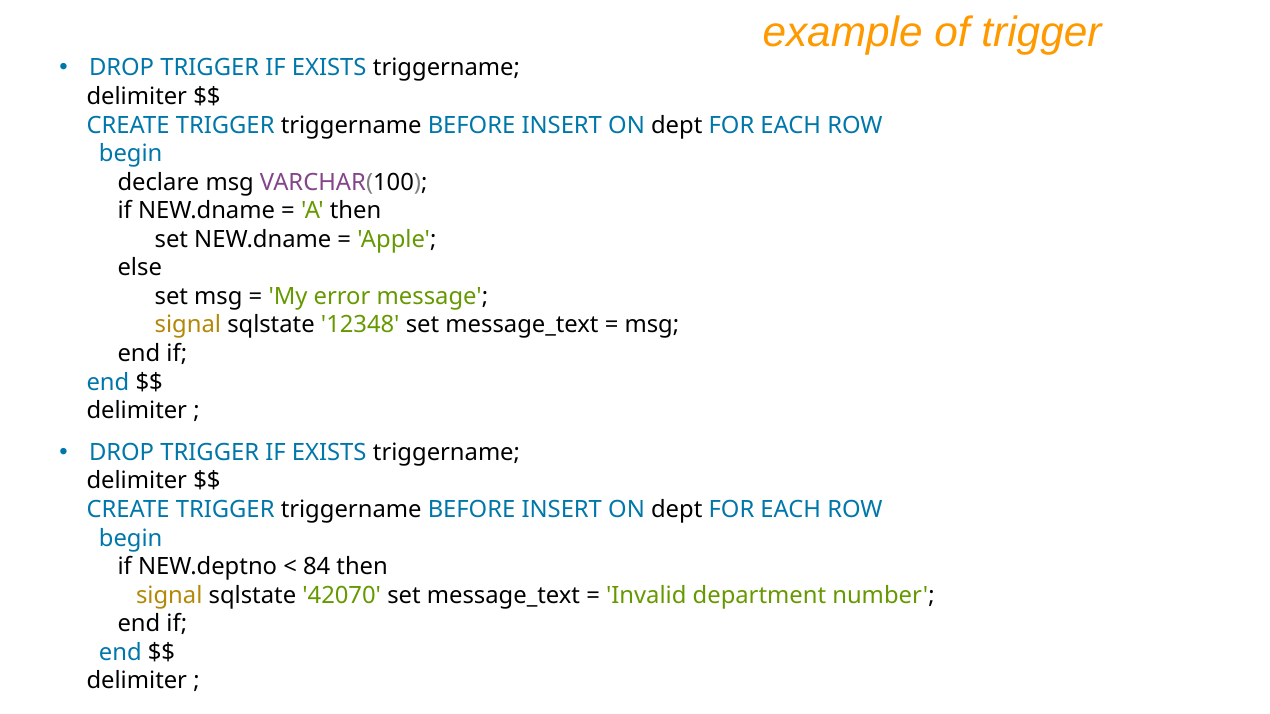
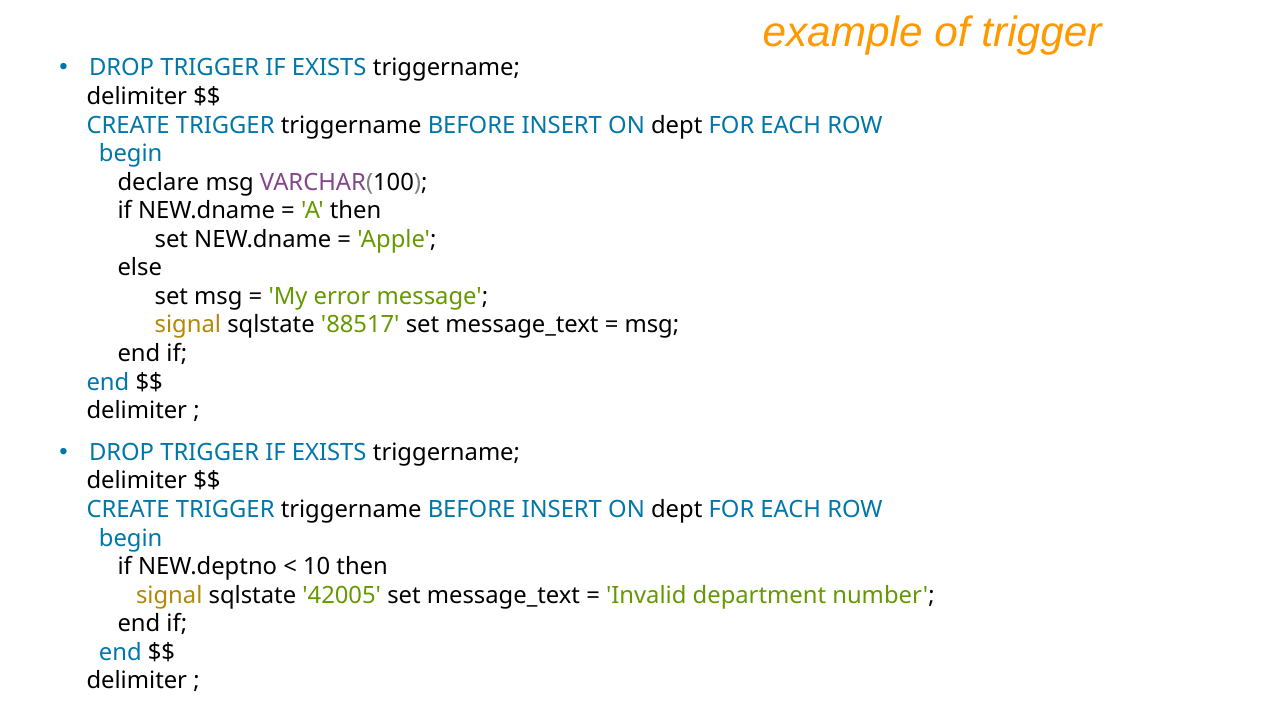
12348: 12348 -> 88517
84: 84 -> 10
42070: 42070 -> 42005
